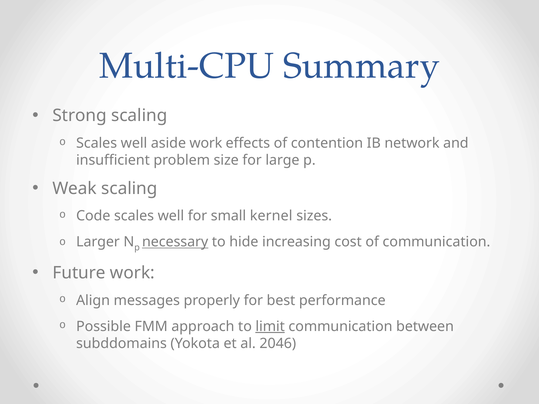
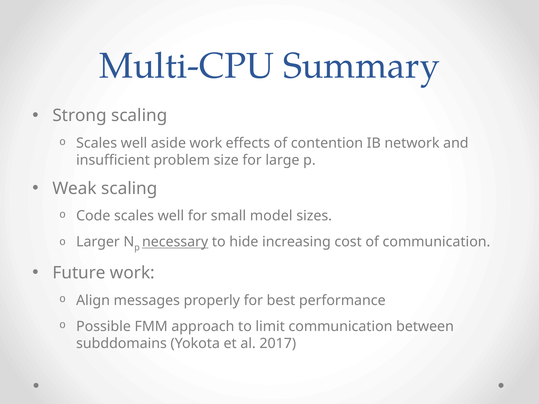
kernel: kernel -> model
limit underline: present -> none
2046: 2046 -> 2017
